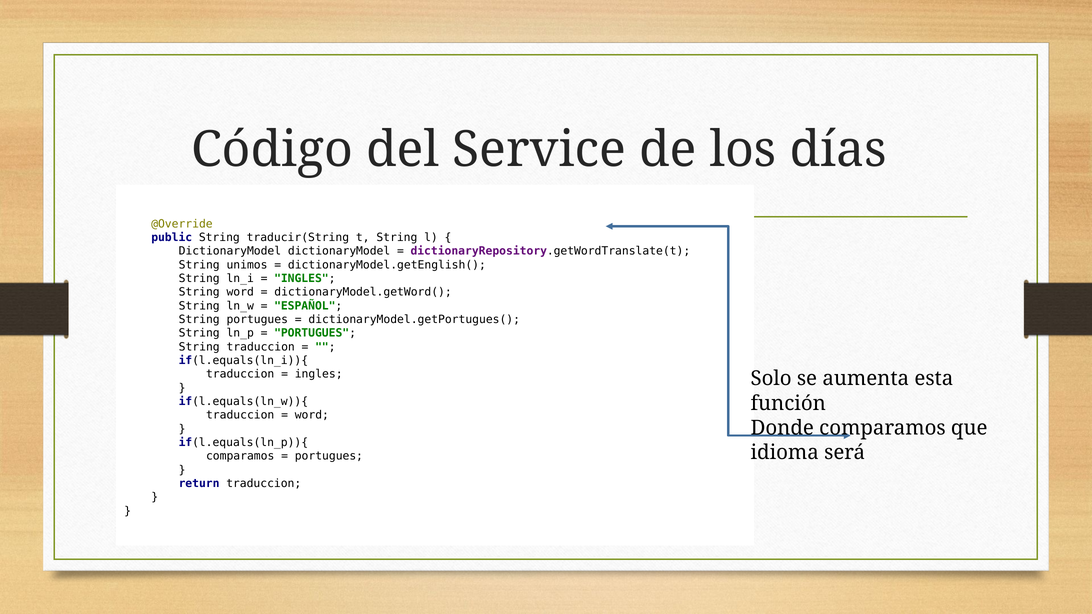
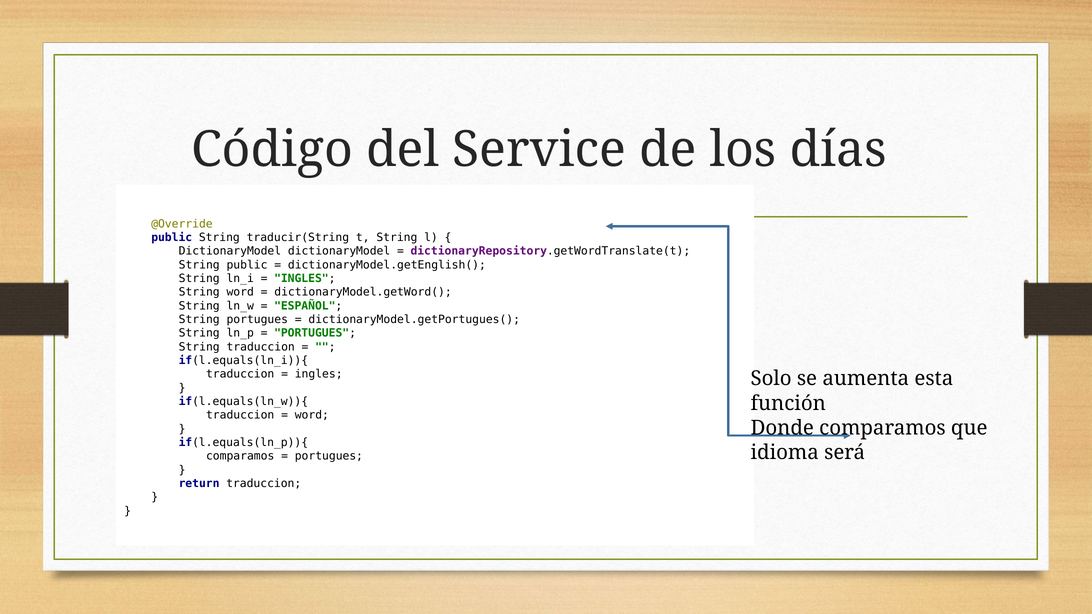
String unimos: unimos -> public
